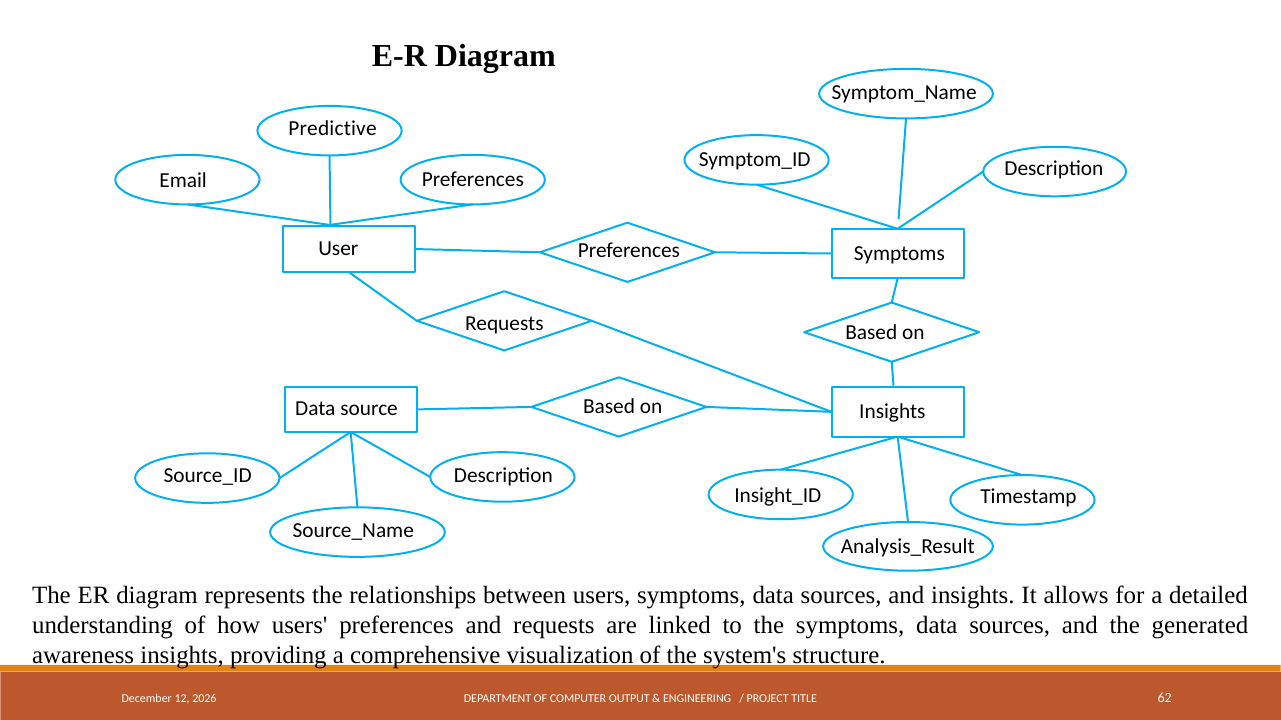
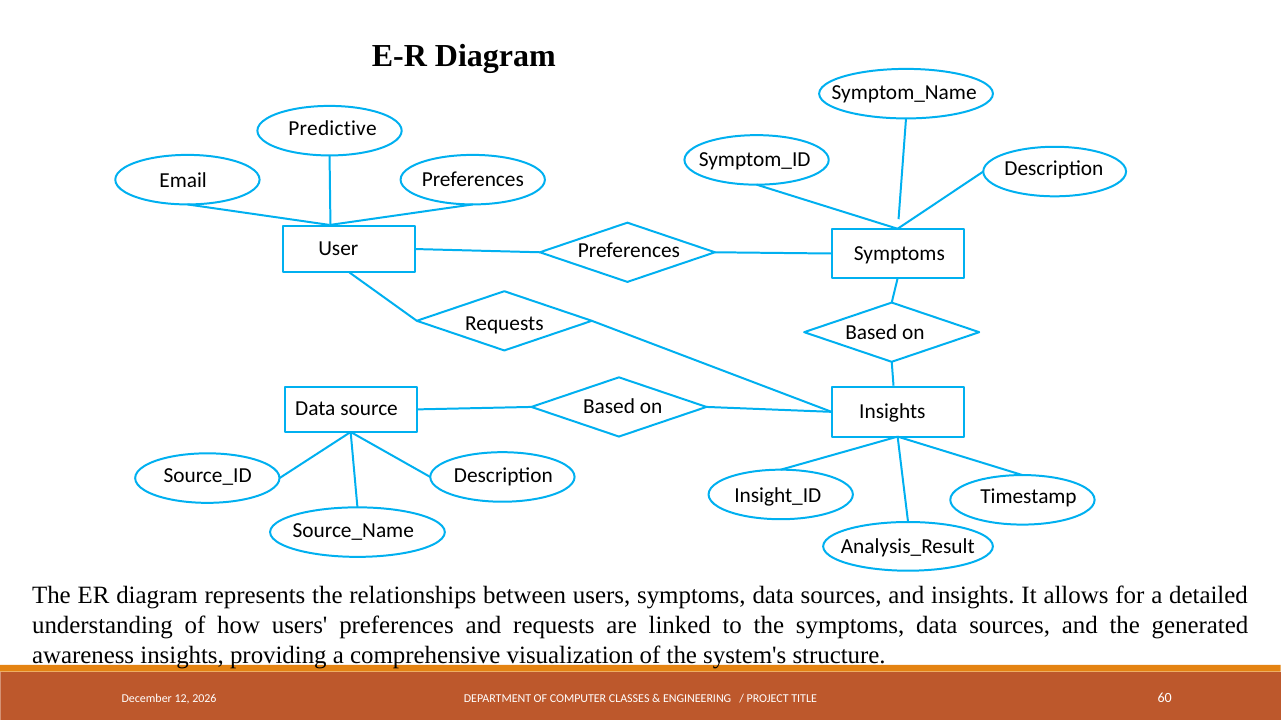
OUTPUT: OUTPUT -> CLASSES
62: 62 -> 60
